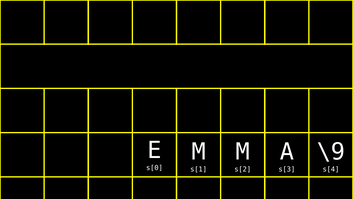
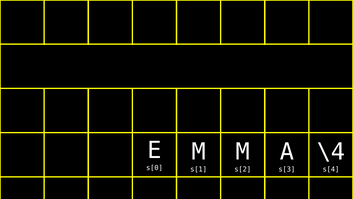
\9: \9 -> \4
